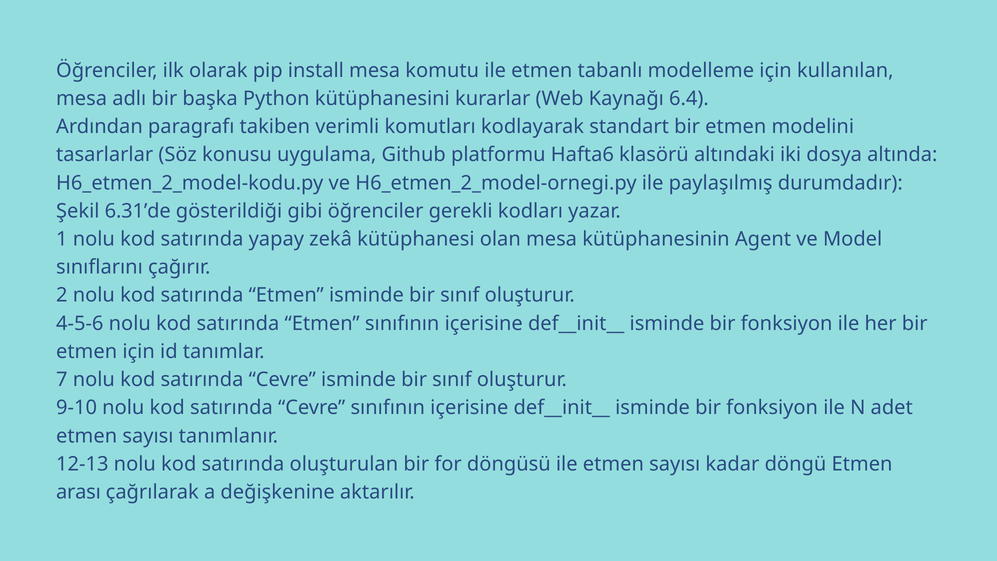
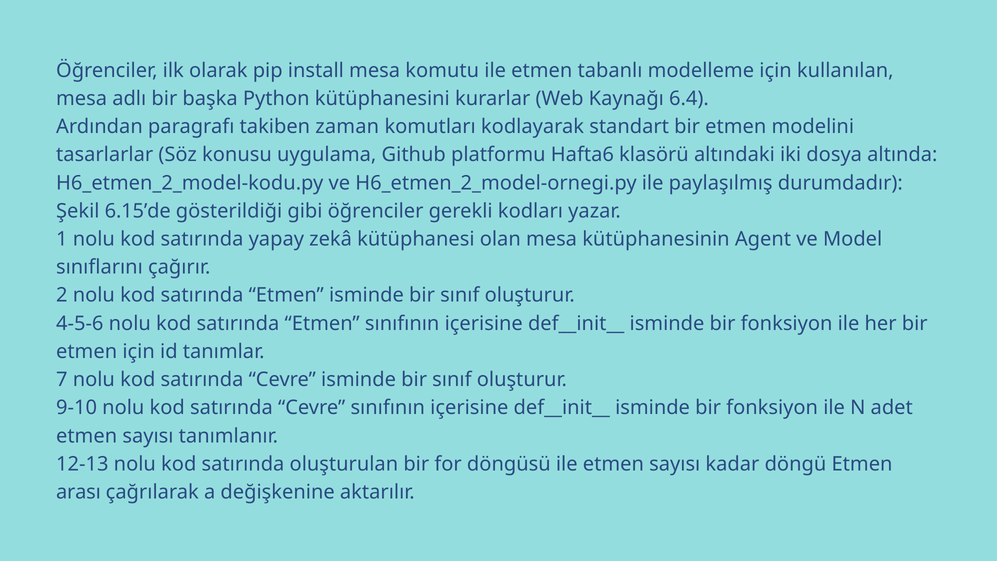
verimli: verimli -> zaman
6.31’de: 6.31’de -> 6.15’de
